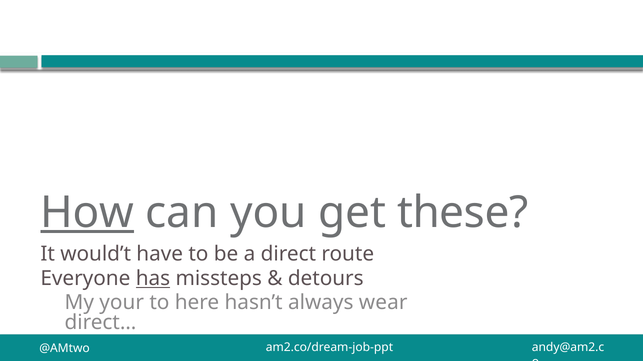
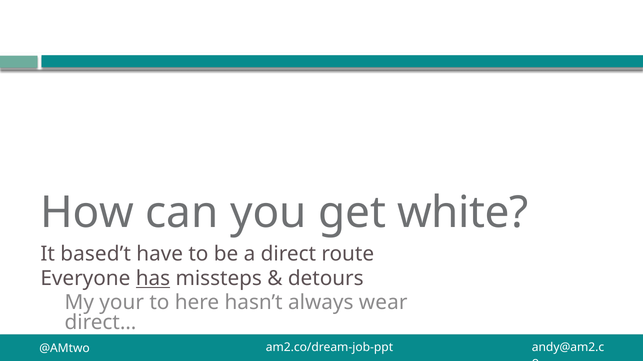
How underline: present -> none
these: these -> white
would’t: would’t -> based’t
